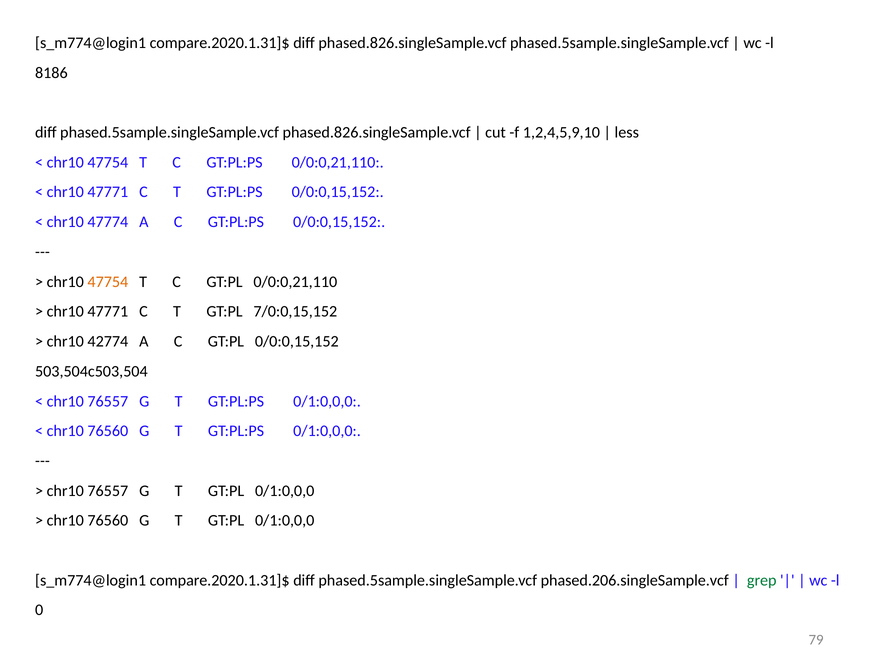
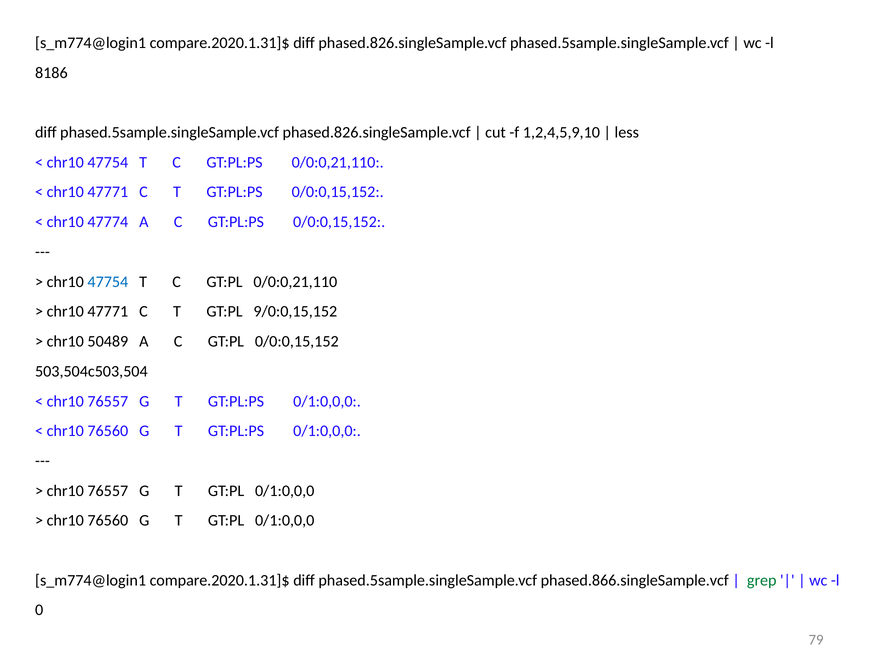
47754 at (108, 282) colour: orange -> blue
7/0:0,15,152: 7/0:0,15,152 -> 9/0:0,15,152
42774: 42774 -> 50489
phased.206.singleSample.vcf: phased.206.singleSample.vcf -> phased.866.singleSample.vcf
